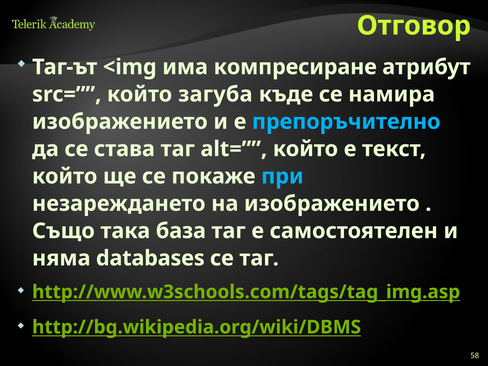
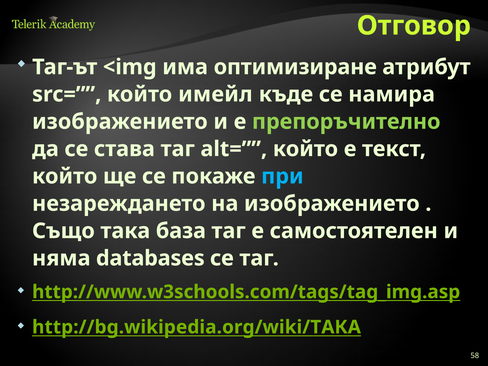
компресиране: компресиране -> оптимизиране
загуба: загуба -> имейл
препоръчително colour: light blue -> light green
http://bg.wikipedia.org/wiki/DBMS: http://bg.wikipedia.org/wiki/DBMS -> http://bg.wikipedia.org/wiki/ТАКА
